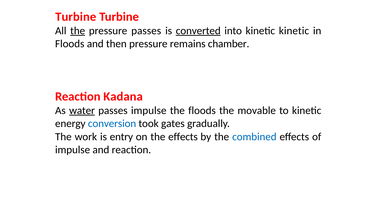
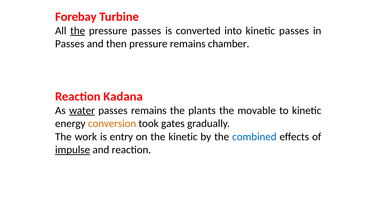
Turbine at (76, 17): Turbine -> Forebay
converted underline: present -> none
kinetic kinetic: kinetic -> passes
Floods at (70, 44): Floods -> Passes
passes impulse: impulse -> remains
the floods: floods -> plants
conversion colour: blue -> orange
the effects: effects -> kinetic
impulse at (73, 150) underline: none -> present
